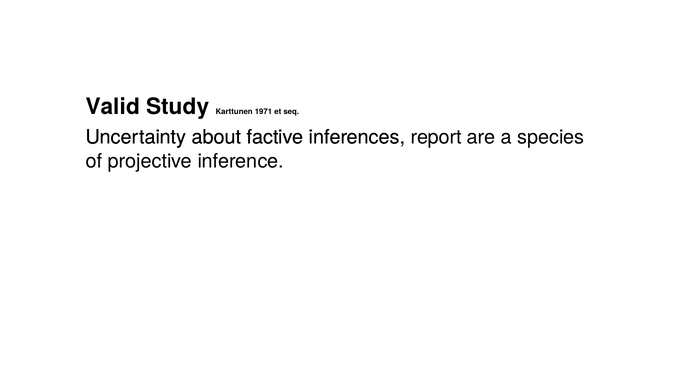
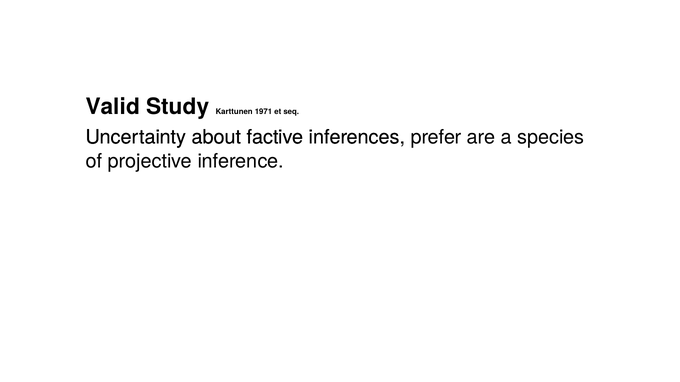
report: report -> prefer
